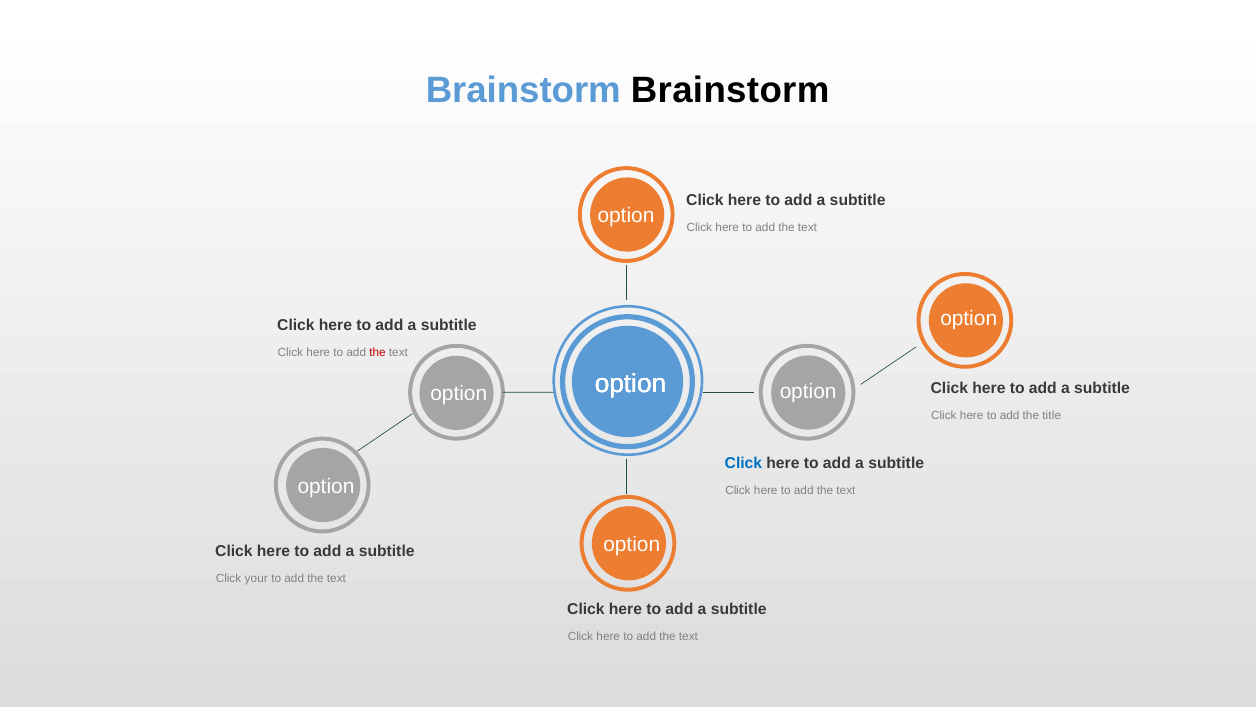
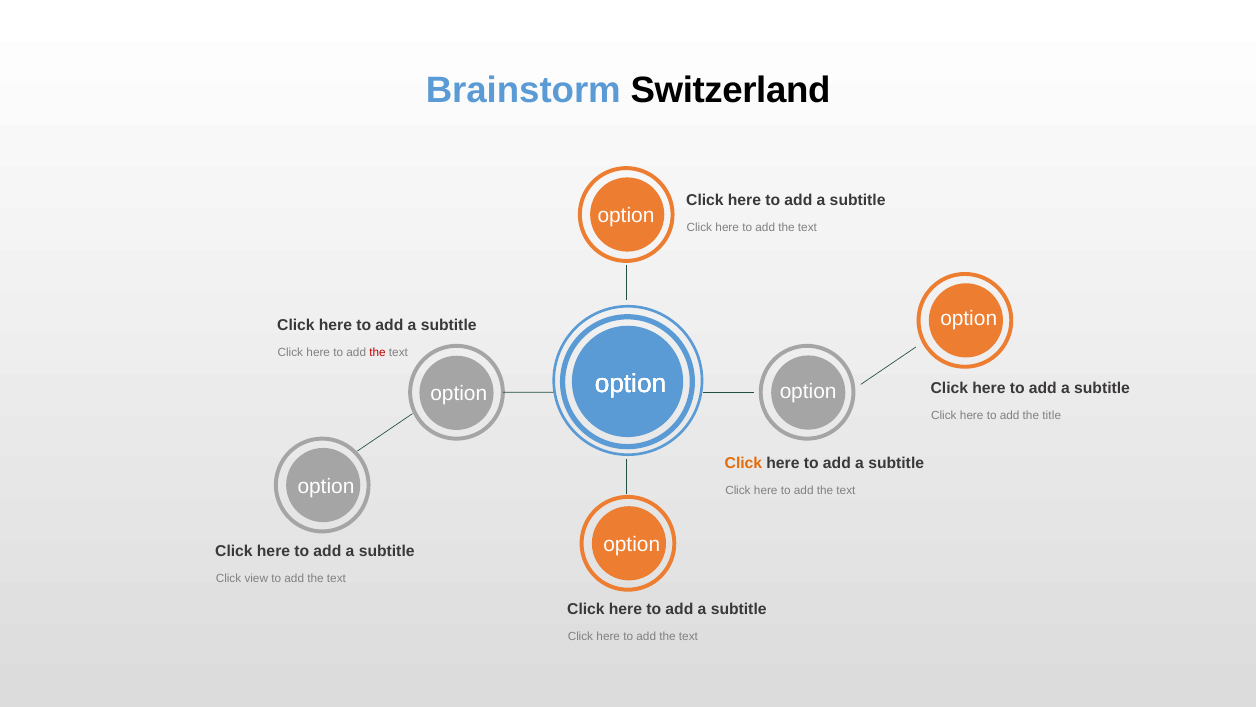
Brainstorm Brainstorm: Brainstorm -> Switzerland
Click at (743, 463) colour: blue -> orange
your: your -> view
